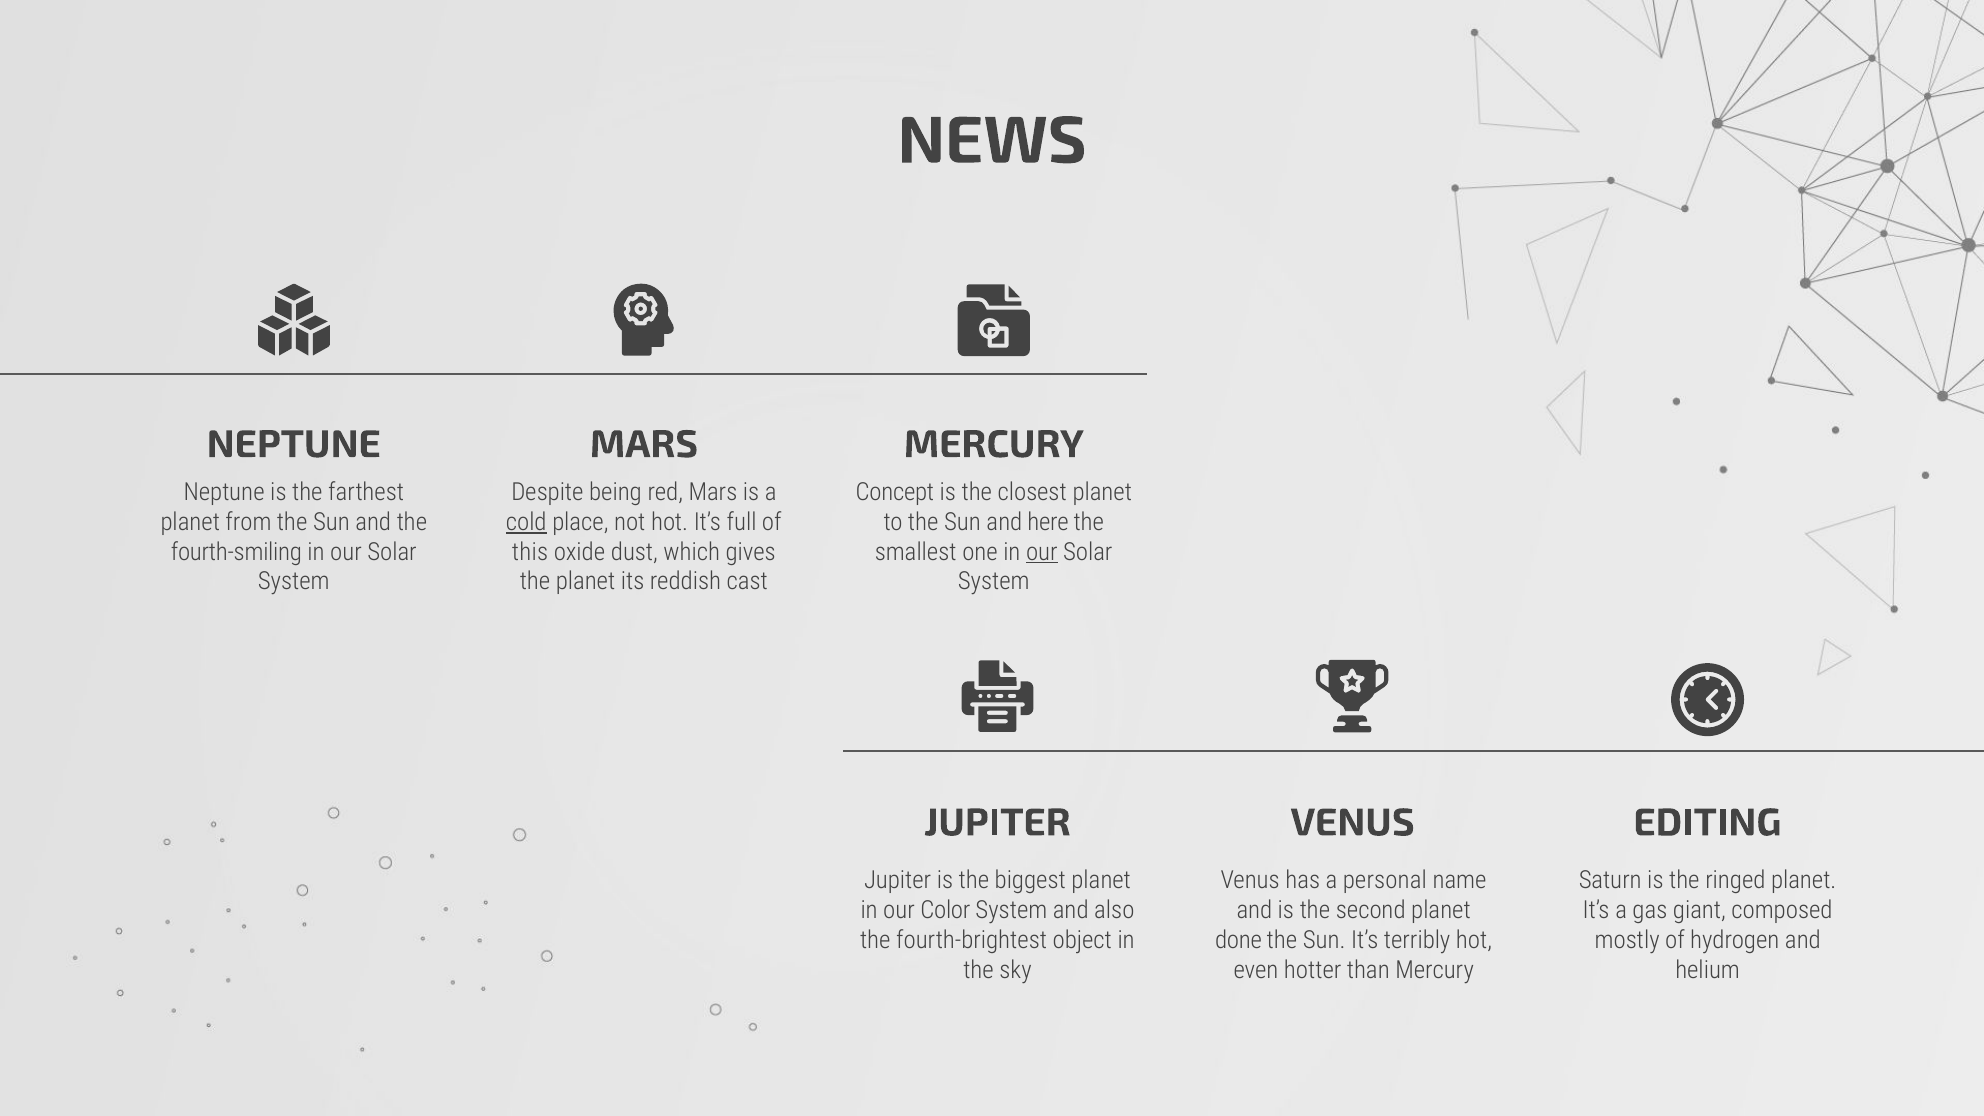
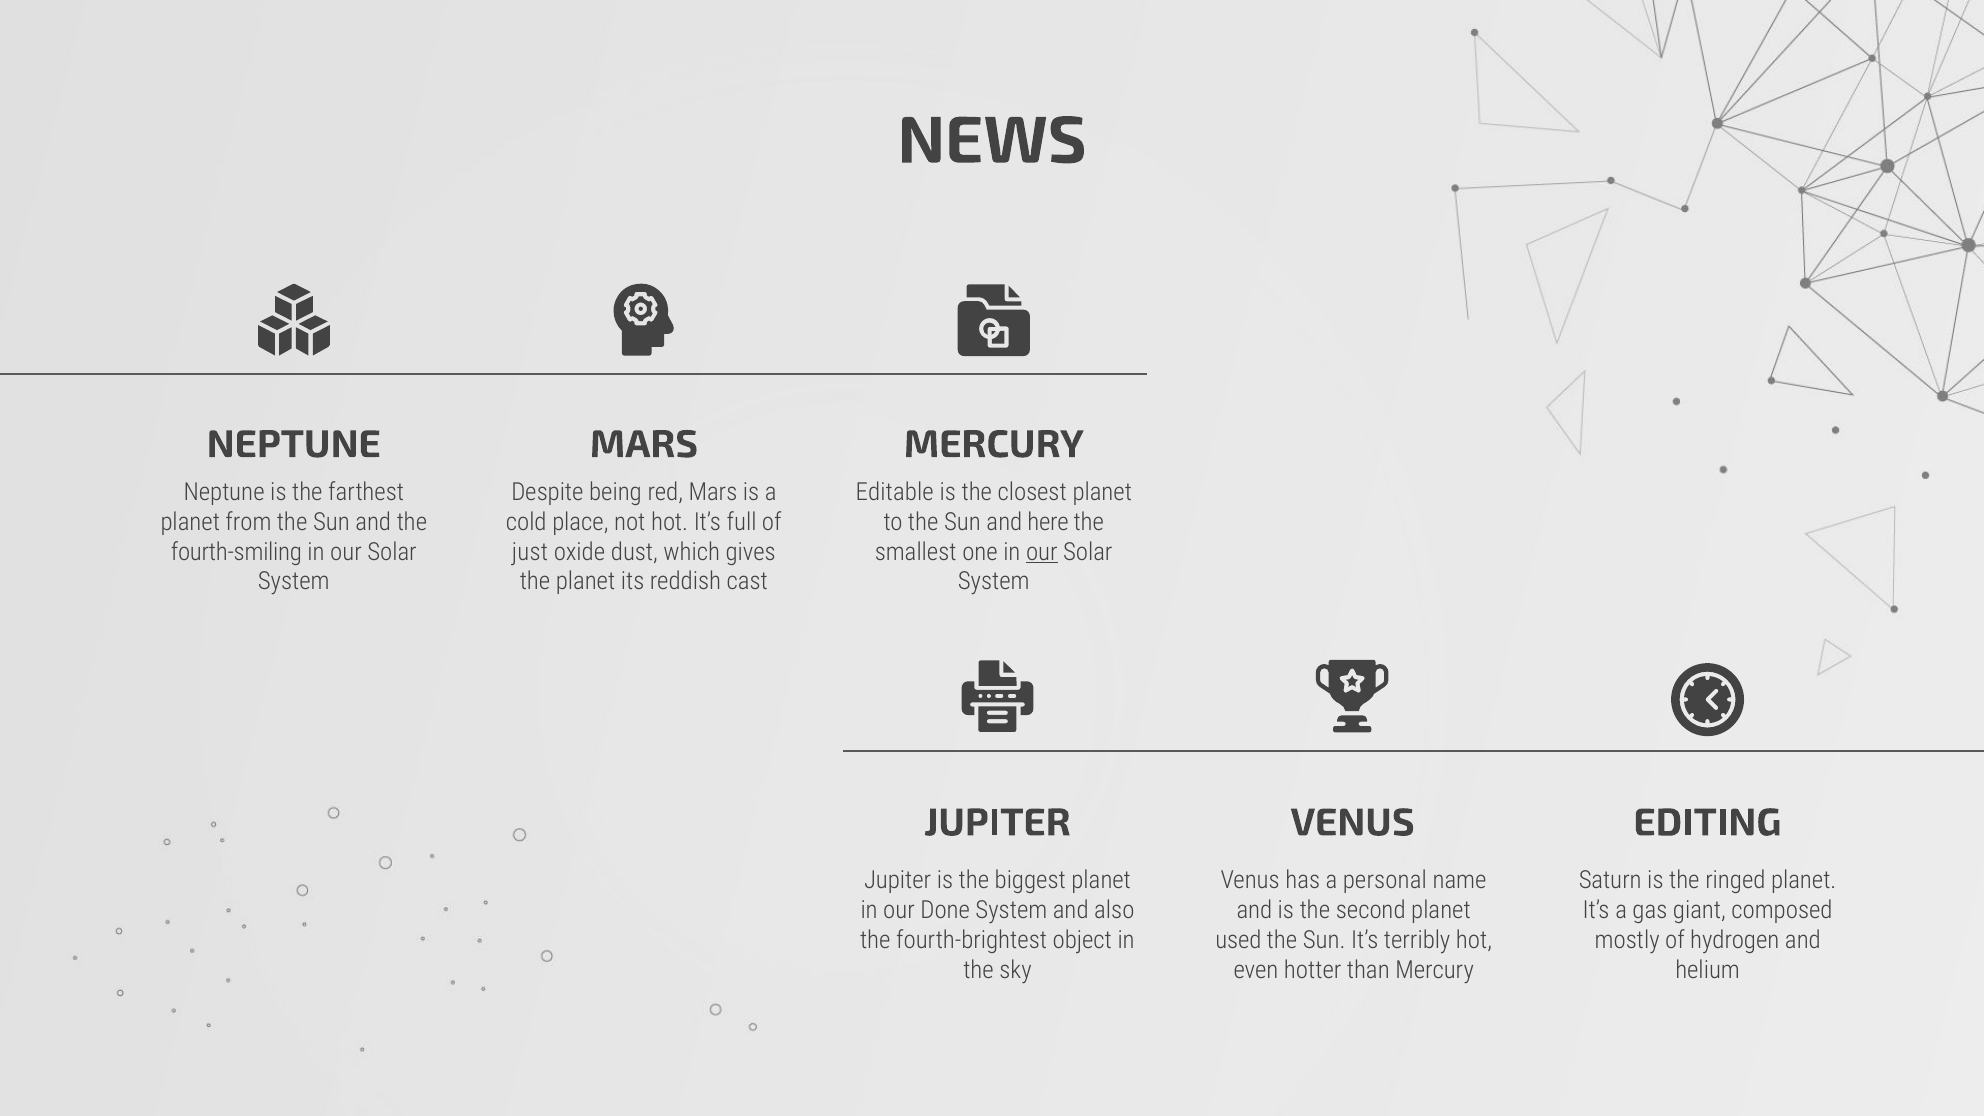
Concept: Concept -> Editable
cold underline: present -> none
this: this -> just
Color: Color -> Done
done: done -> used
